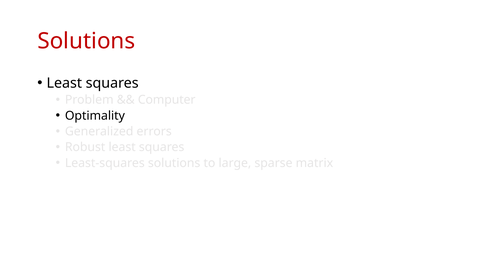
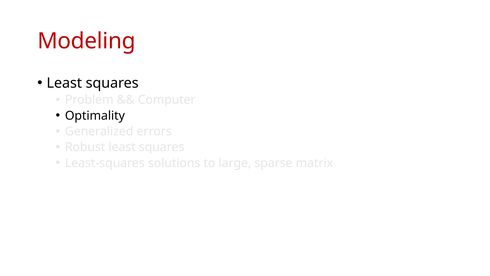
Solutions at (86, 41): Solutions -> Modeling
